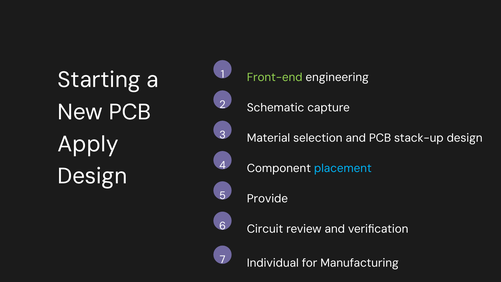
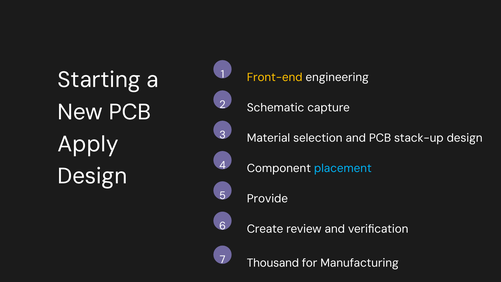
Front-end colour: light green -> yellow
Circuit: Circuit -> Create
Individual: Individual -> Thousand
